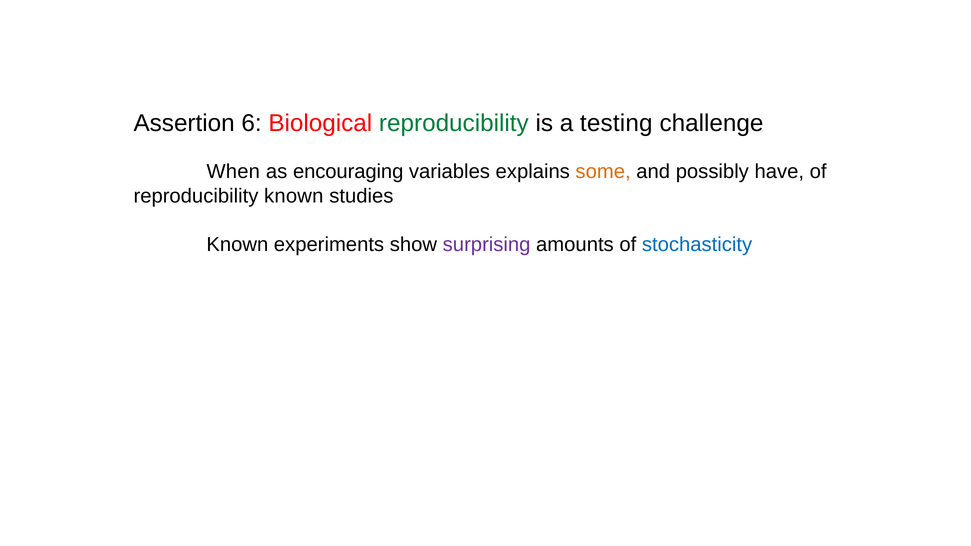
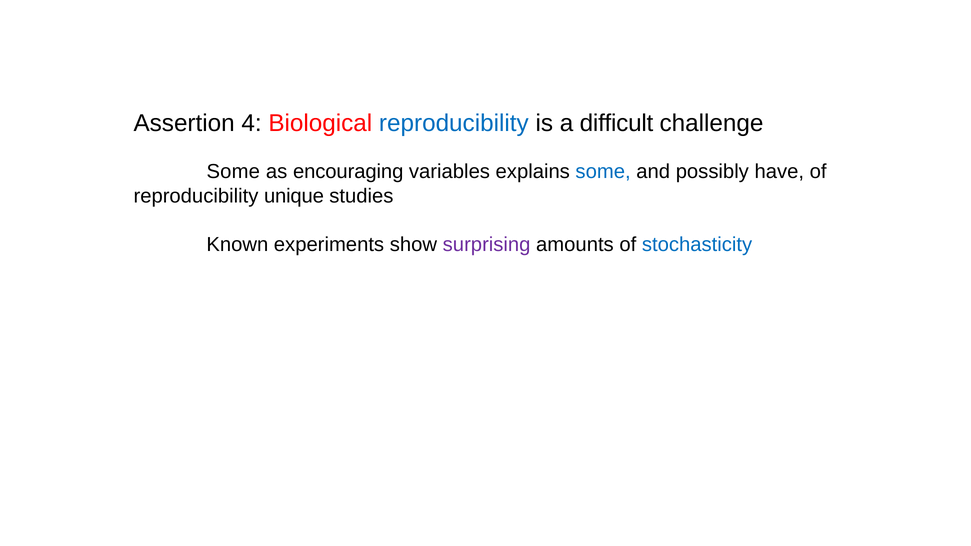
6: 6 -> 4
reproducibility at (454, 123) colour: green -> blue
testing: testing -> difficult
When at (233, 172): When -> Some
some at (603, 172) colour: orange -> blue
reproducibility known: known -> unique
